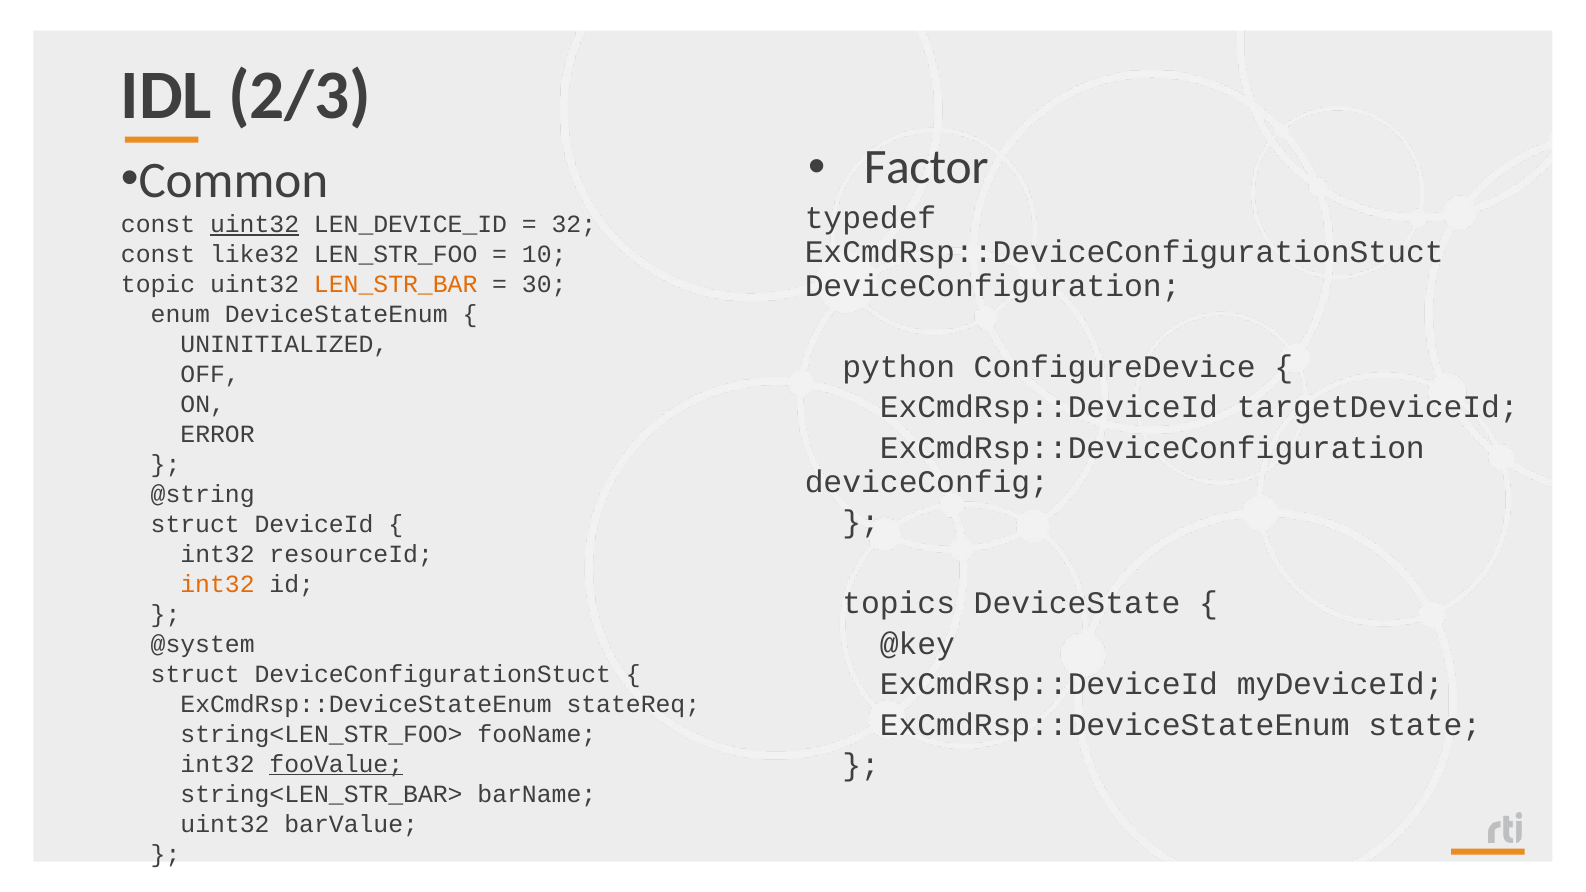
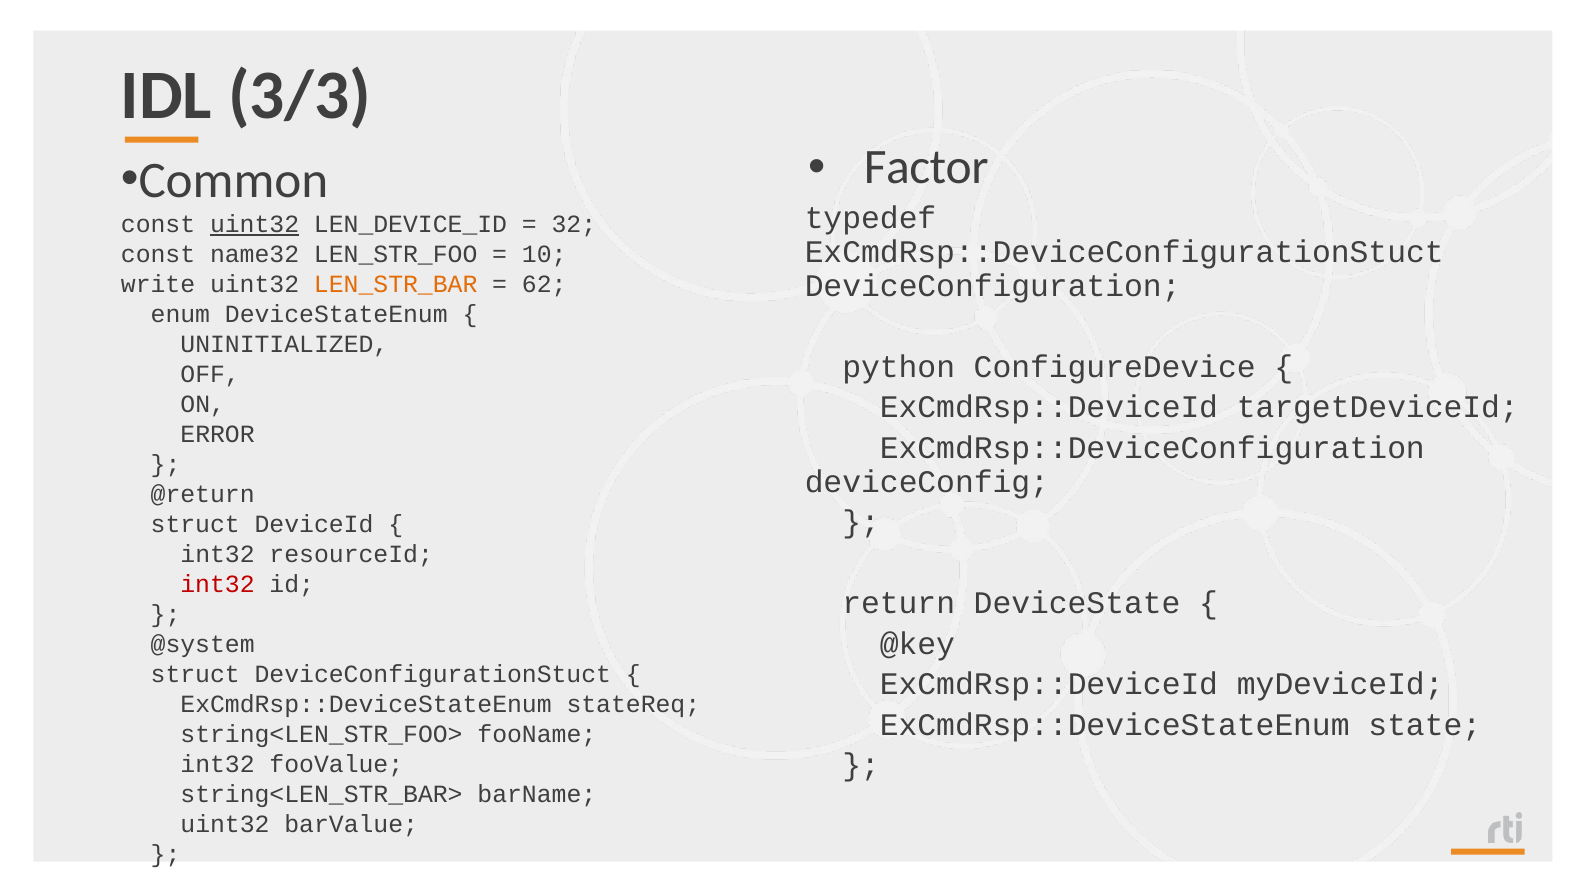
2/3: 2/3 -> 3/3
like32: like32 -> name32
topic: topic -> write
30: 30 -> 62
@string: @string -> @return
int32 at (218, 584) colour: orange -> red
topics: topics -> return
fooValue underline: present -> none
